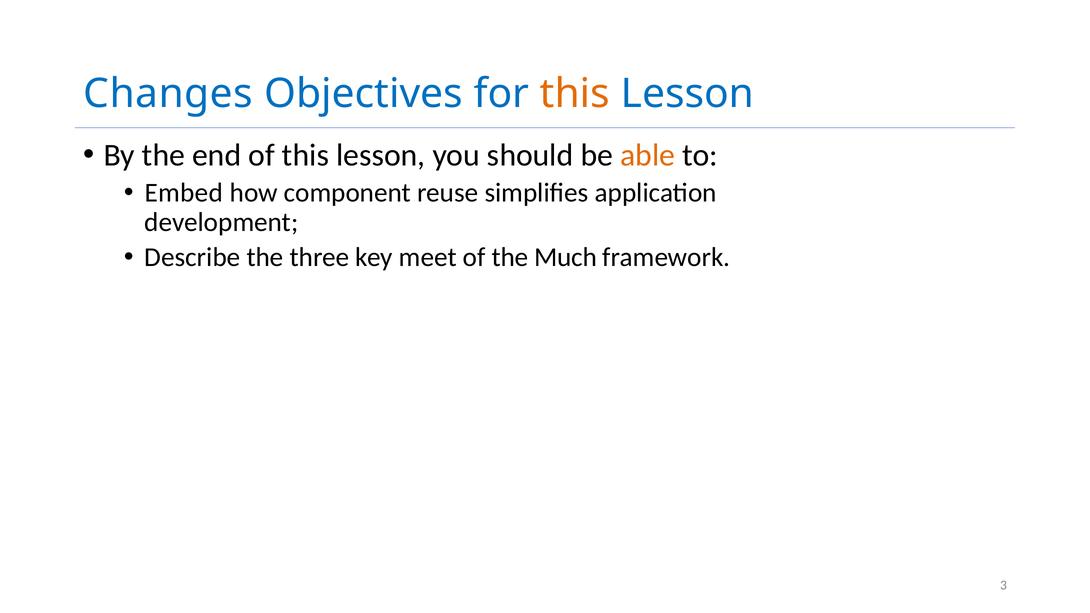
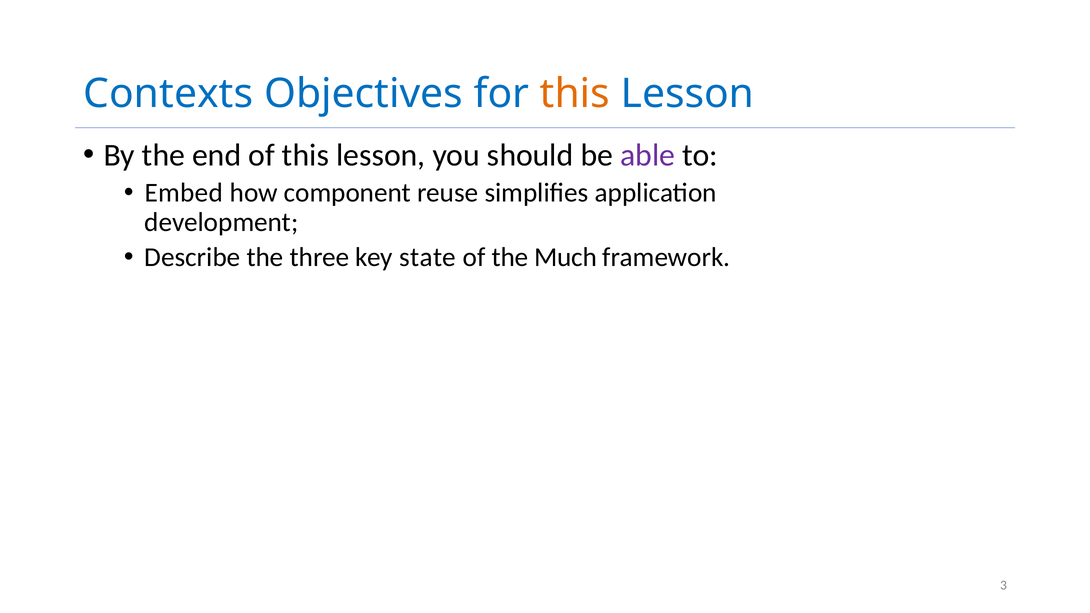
Changes: Changes -> Contexts
able colour: orange -> purple
meet: meet -> state
